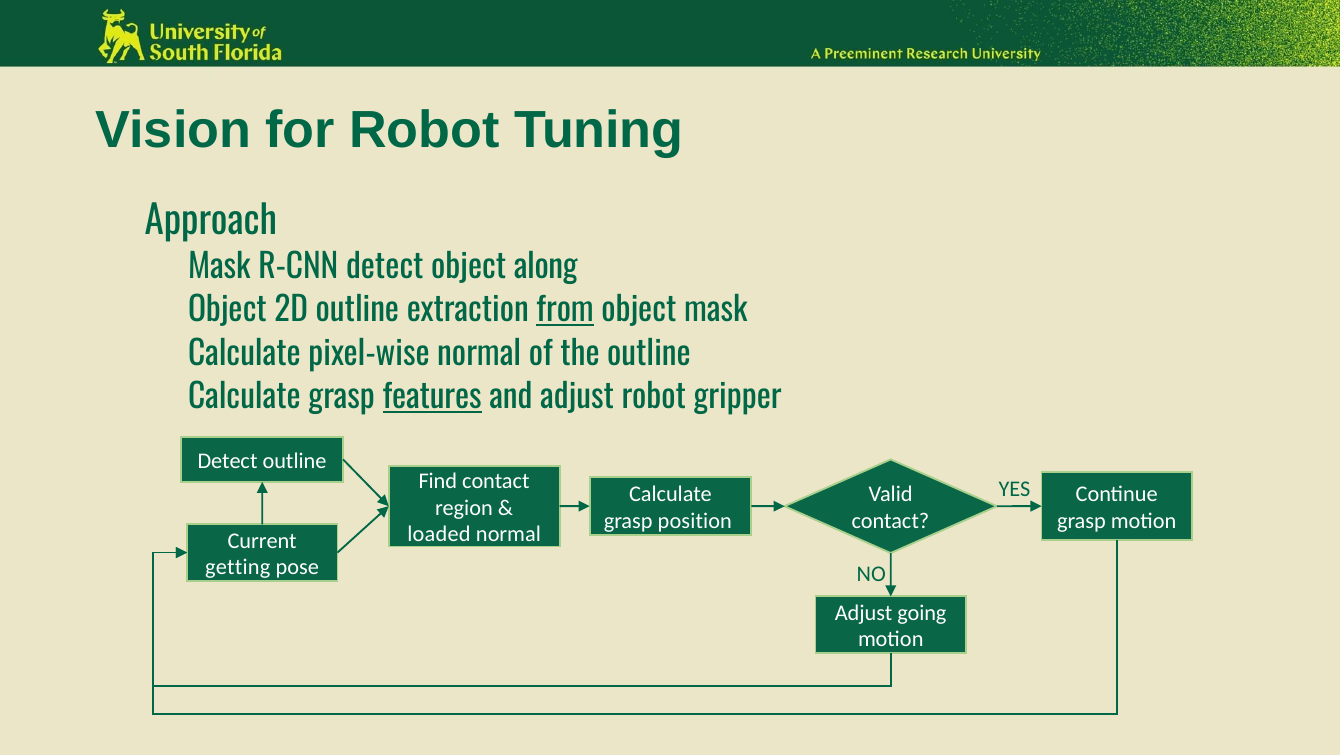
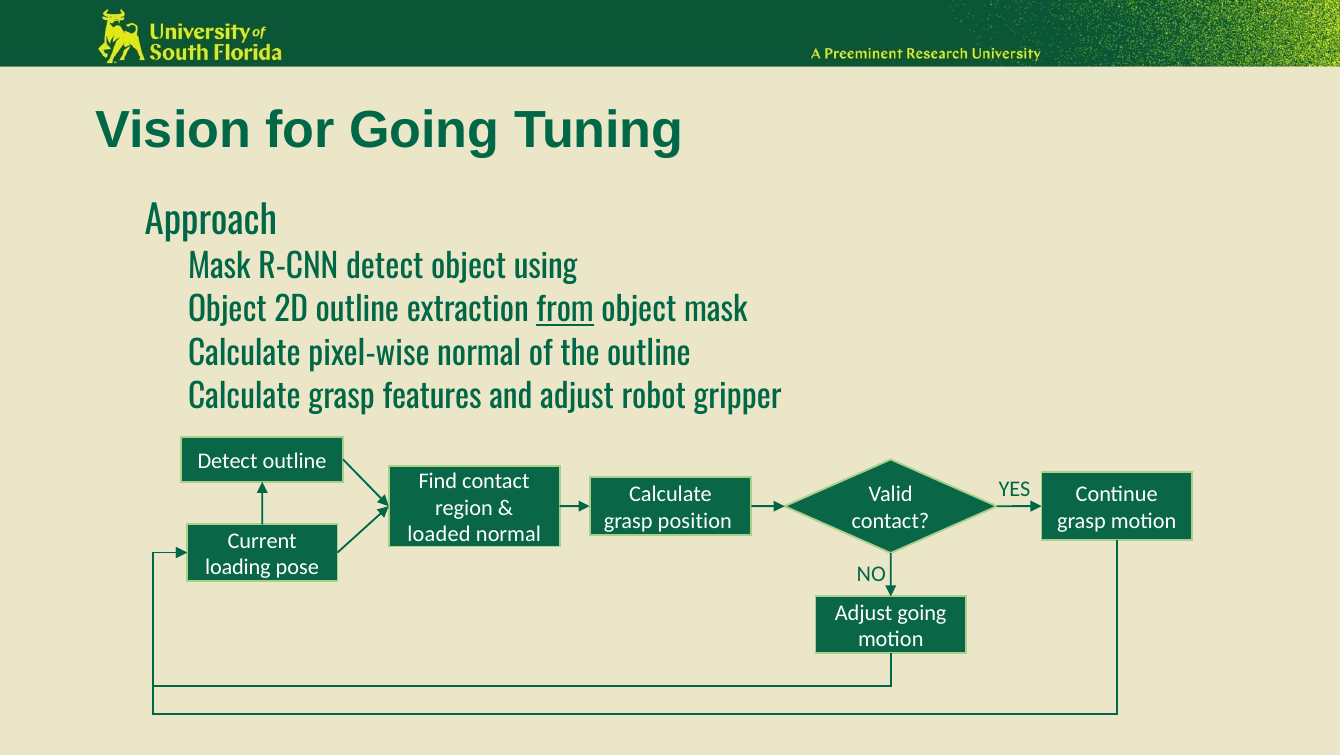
for Robot: Robot -> Going
along: along -> using
features underline: present -> none
getting: getting -> loading
